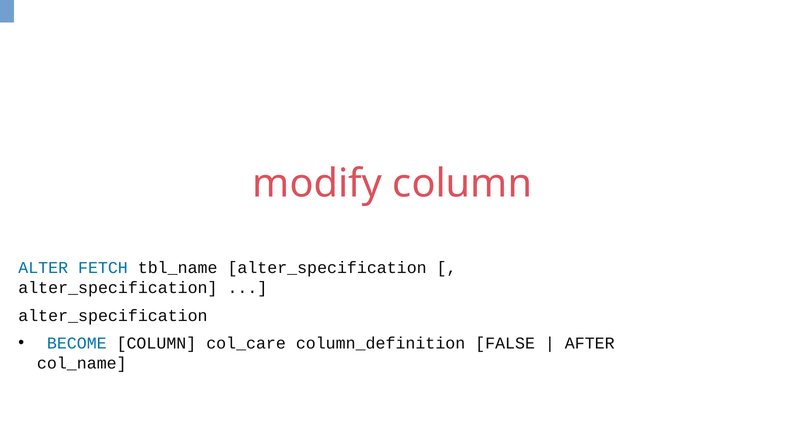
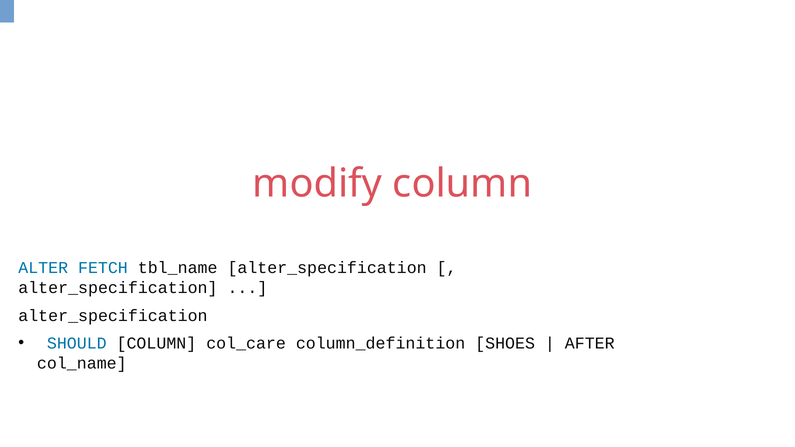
BECOME: BECOME -> SHOULD
FALSE: FALSE -> SHOES
